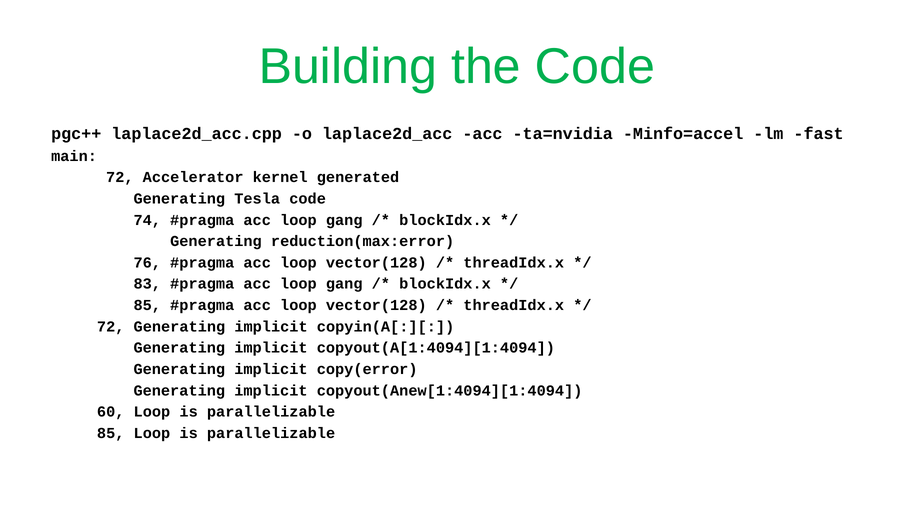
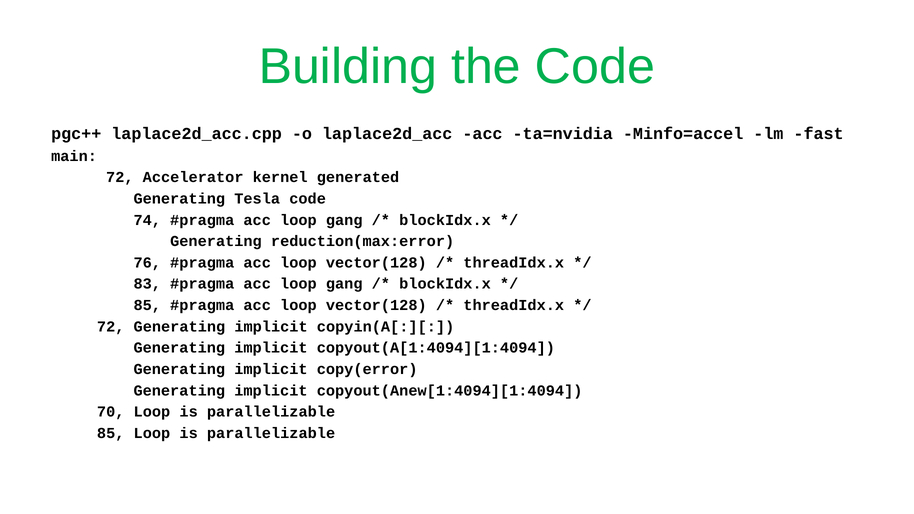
60: 60 -> 70
